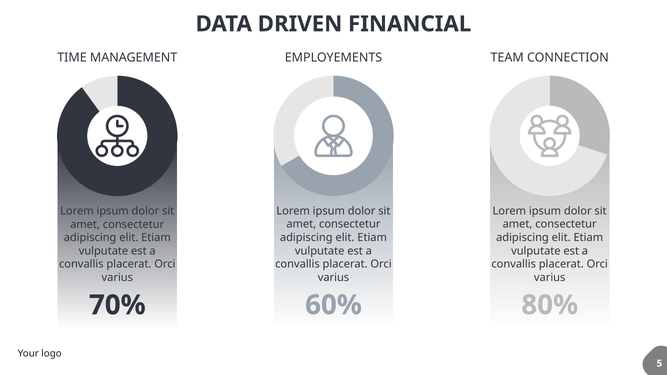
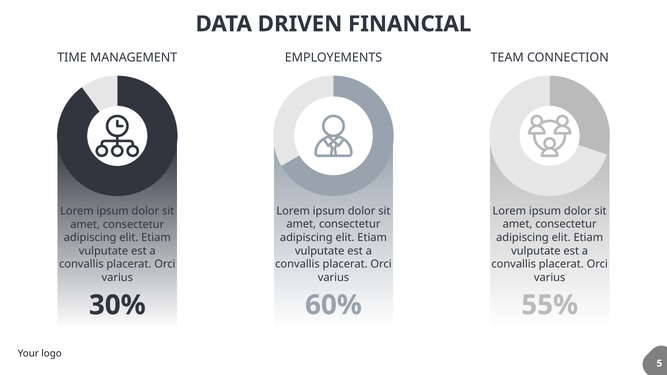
80%: 80% -> 55%
70%: 70% -> 30%
